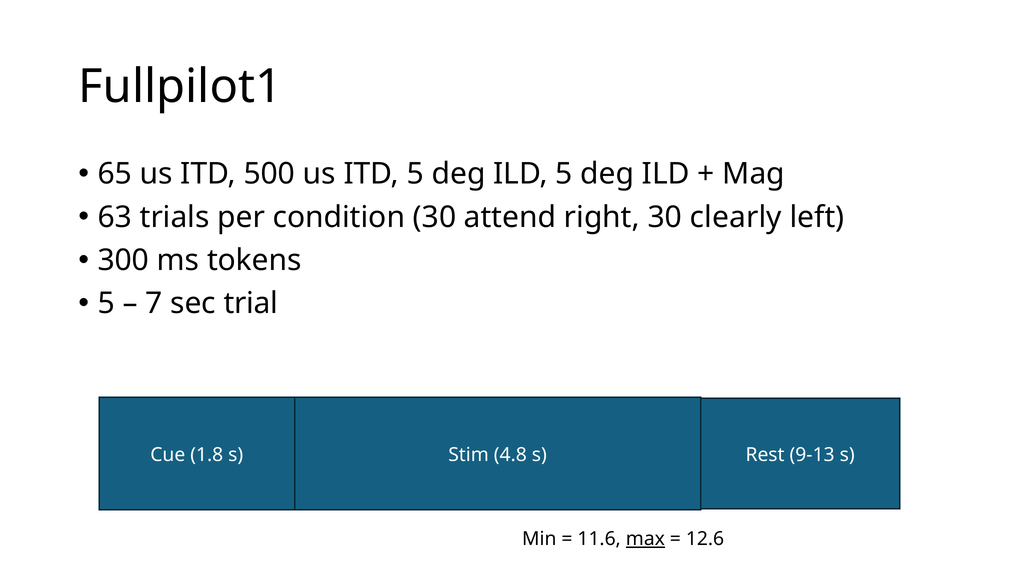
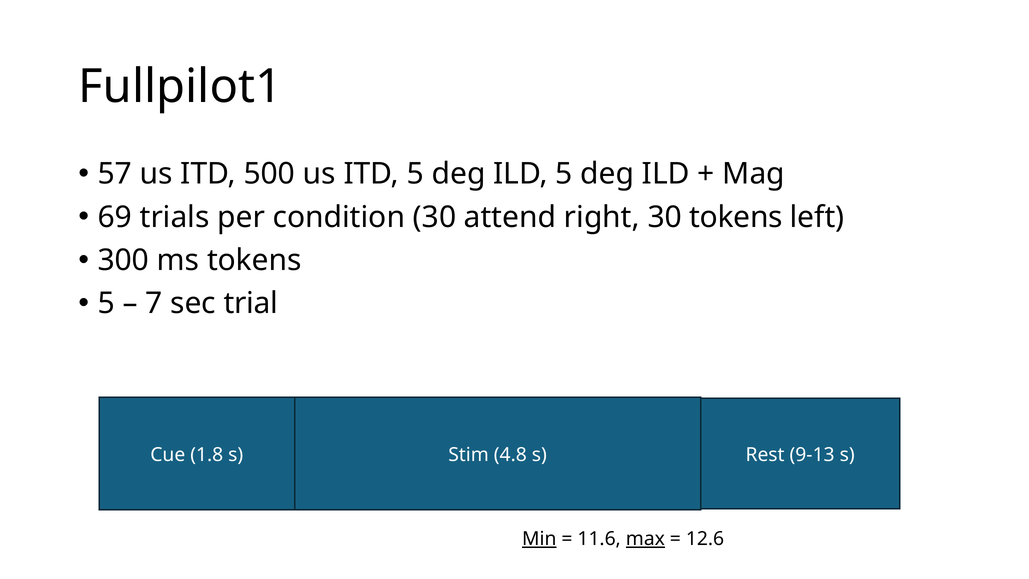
65: 65 -> 57
63: 63 -> 69
30 clearly: clearly -> tokens
Min underline: none -> present
